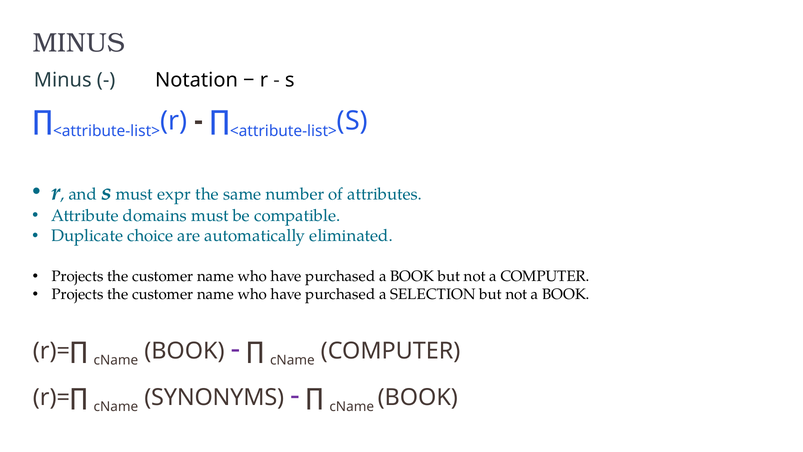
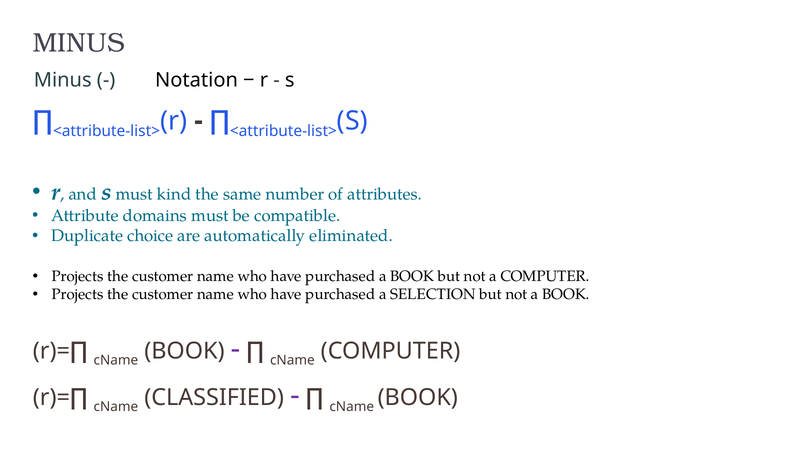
expr: expr -> kind
SYNONYMS: SYNONYMS -> CLASSIFIED
